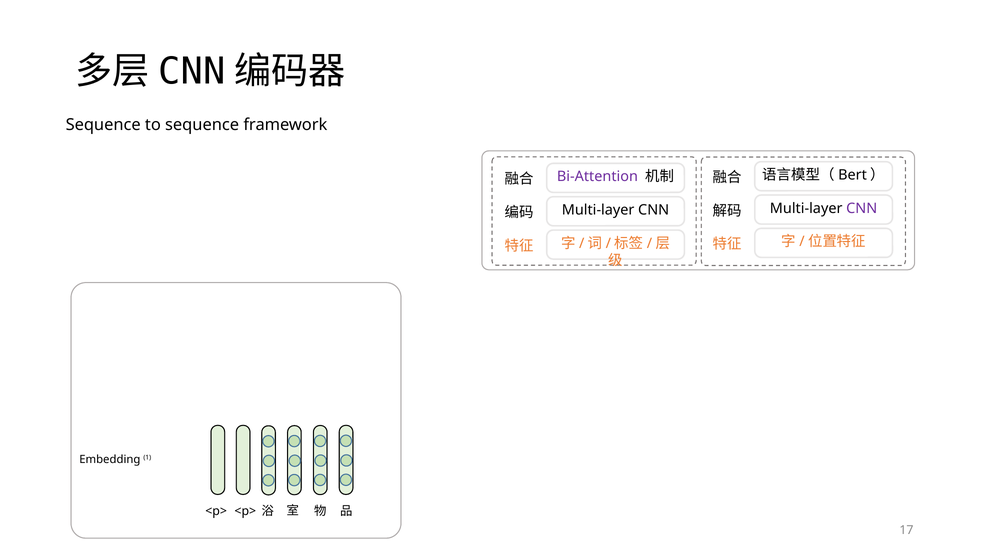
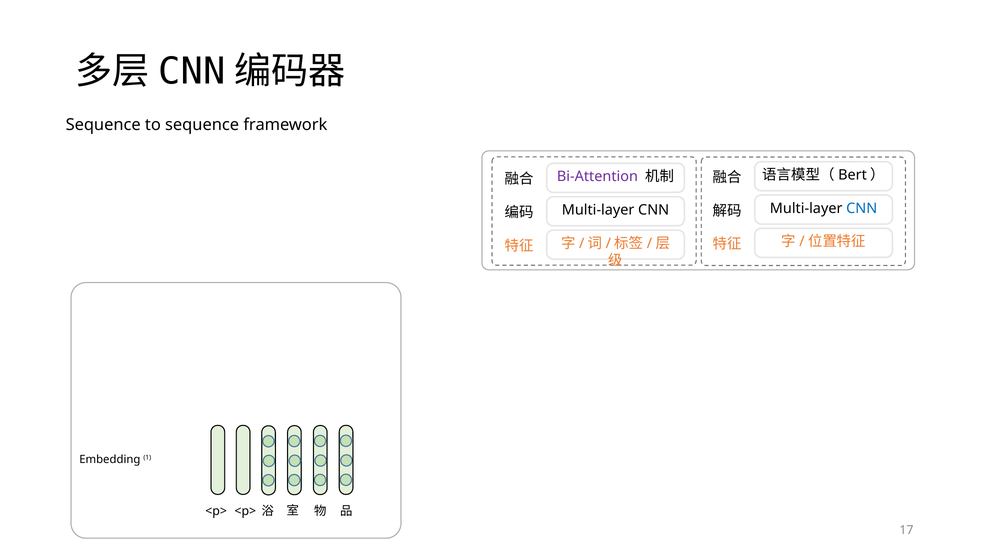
CNN at (862, 208) colour: purple -> blue
